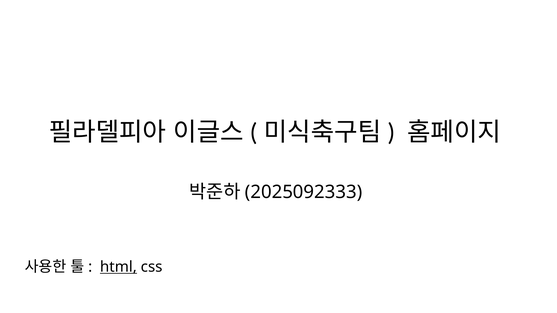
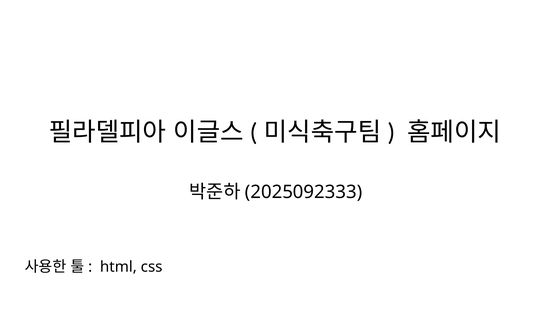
html underline: present -> none
